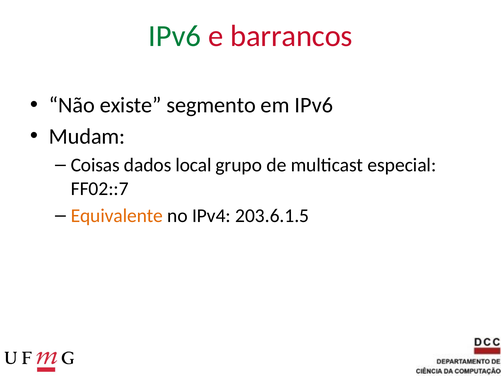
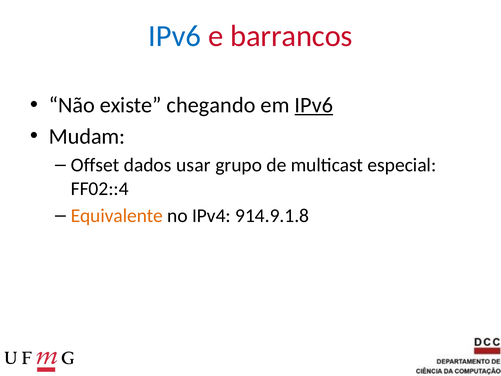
IPv6 at (175, 36) colour: green -> blue
segmento: segmento -> chegando
IPv6 at (314, 105) underline: none -> present
Coisas: Coisas -> Offset
local: local -> usar
FF02::7: FF02::7 -> FF02::4
203.6.1.5: 203.6.1.5 -> 914.9.1.8
